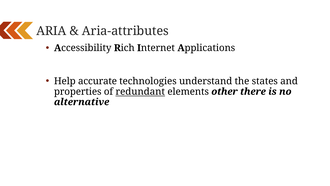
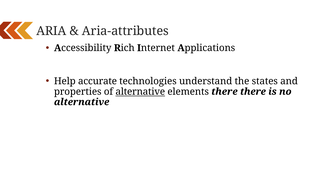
of redundant: redundant -> alternative
elements other: other -> there
